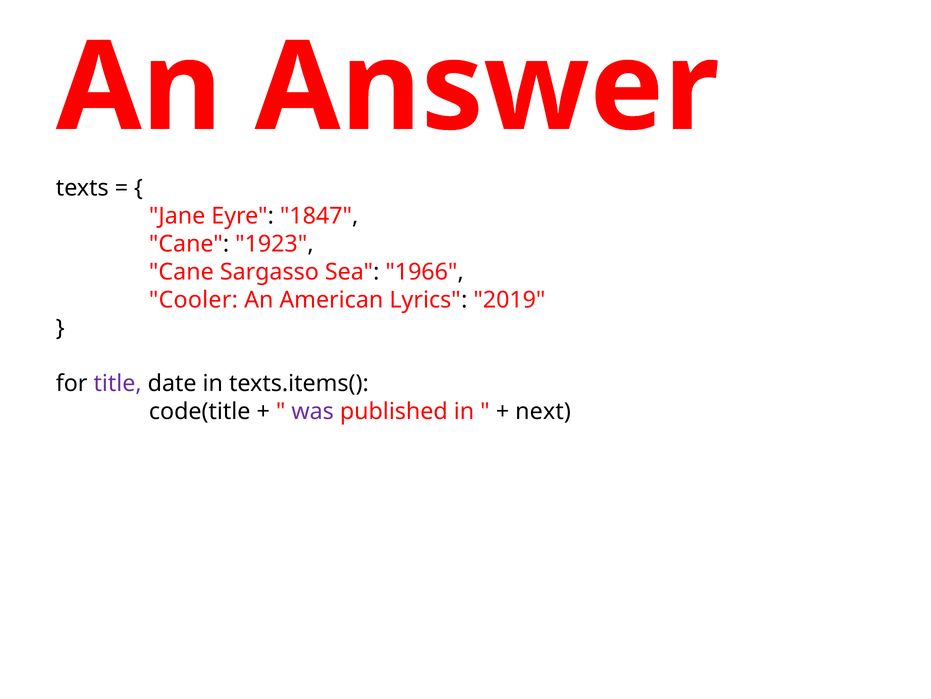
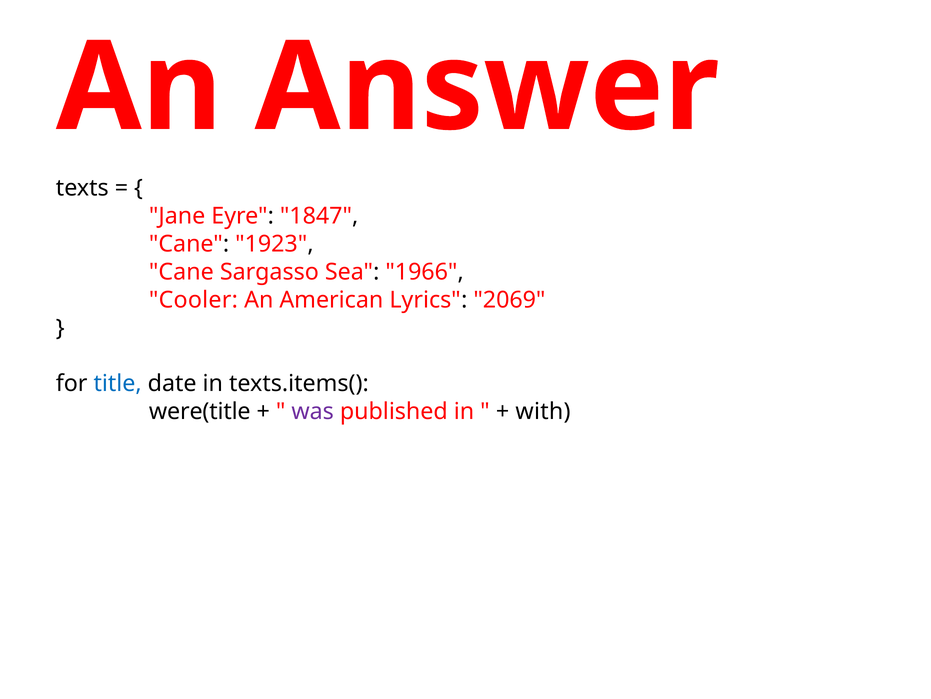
2019: 2019 -> 2069
title colour: purple -> blue
code(title: code(title -> were(title
next: next -> with
